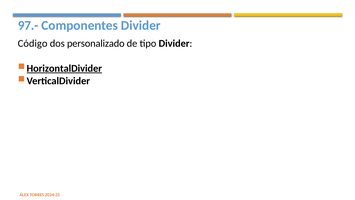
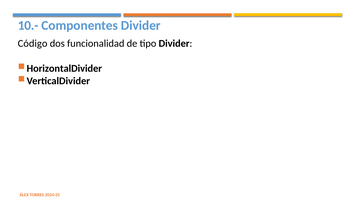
97.-: 97.- -> 10.-
personalizado: personalizado -> funcionalidad
HorizontalDivider underline: present -> none
